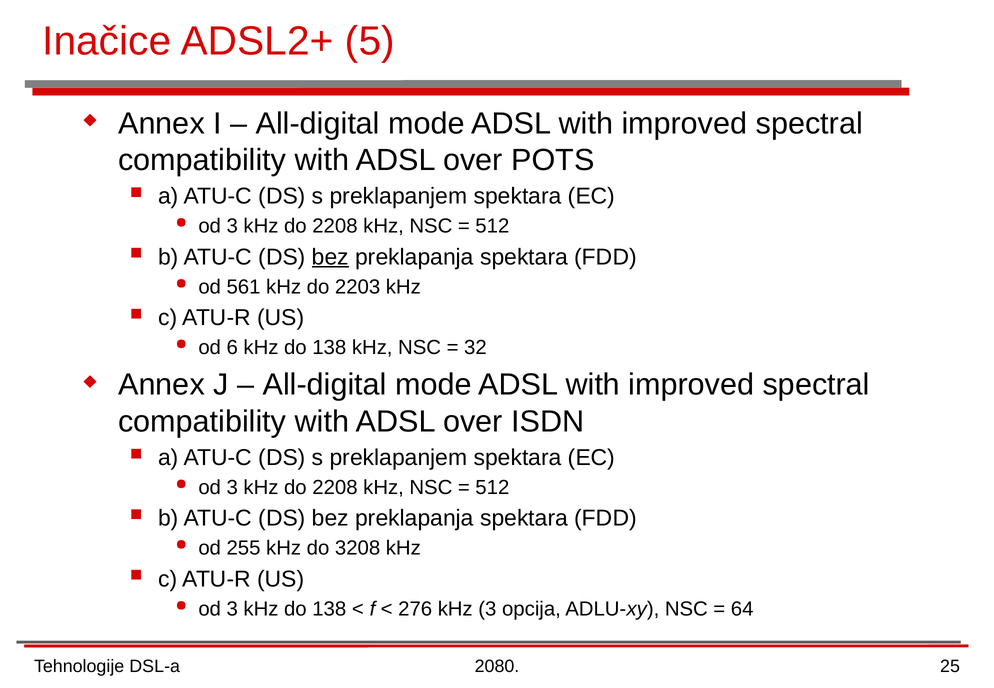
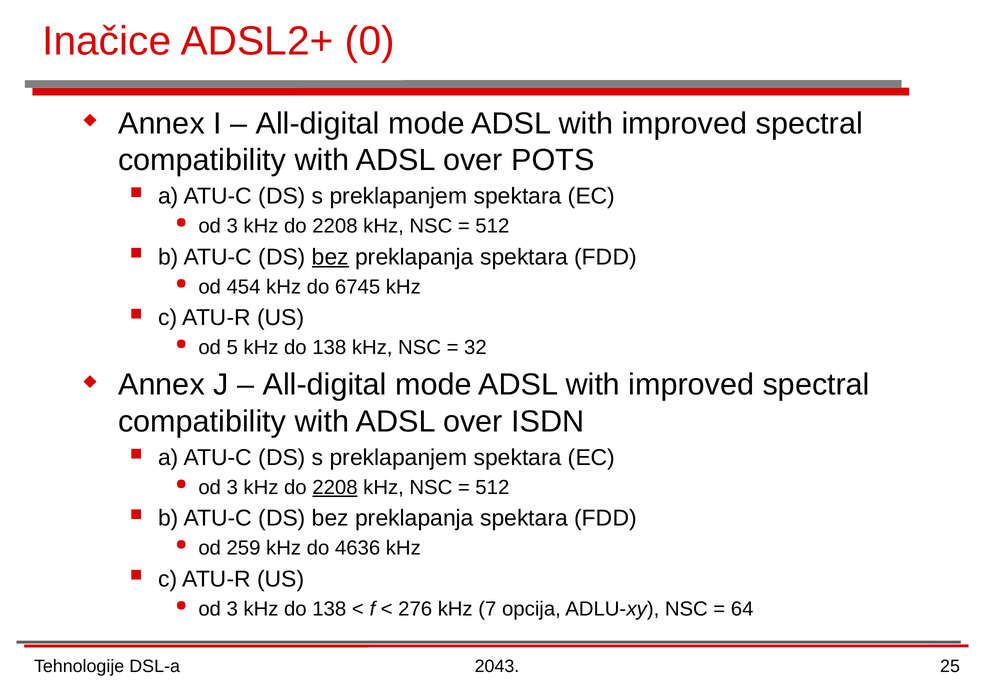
5: 5 -> 0
561: 561 -> 454
2203: 2203 -> 6745
6: 6 -> 5
2208 at (335, 488) underline: none -> present
255: 255 -> 259
3208: 3208 -> 4636
kHz 3: 3 -> 7
2080: 2080 -> 2043
